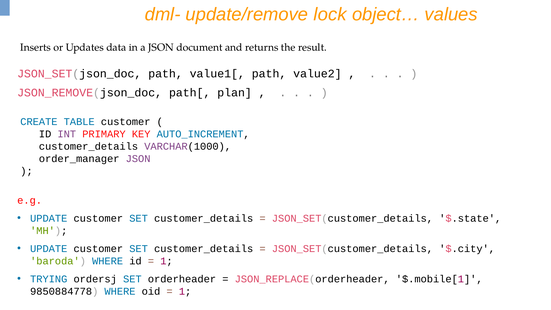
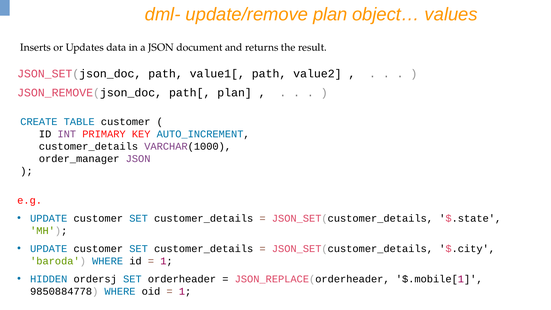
update/remove lock: lock -> plan
TRYING: TRYING -> HIDDEN
